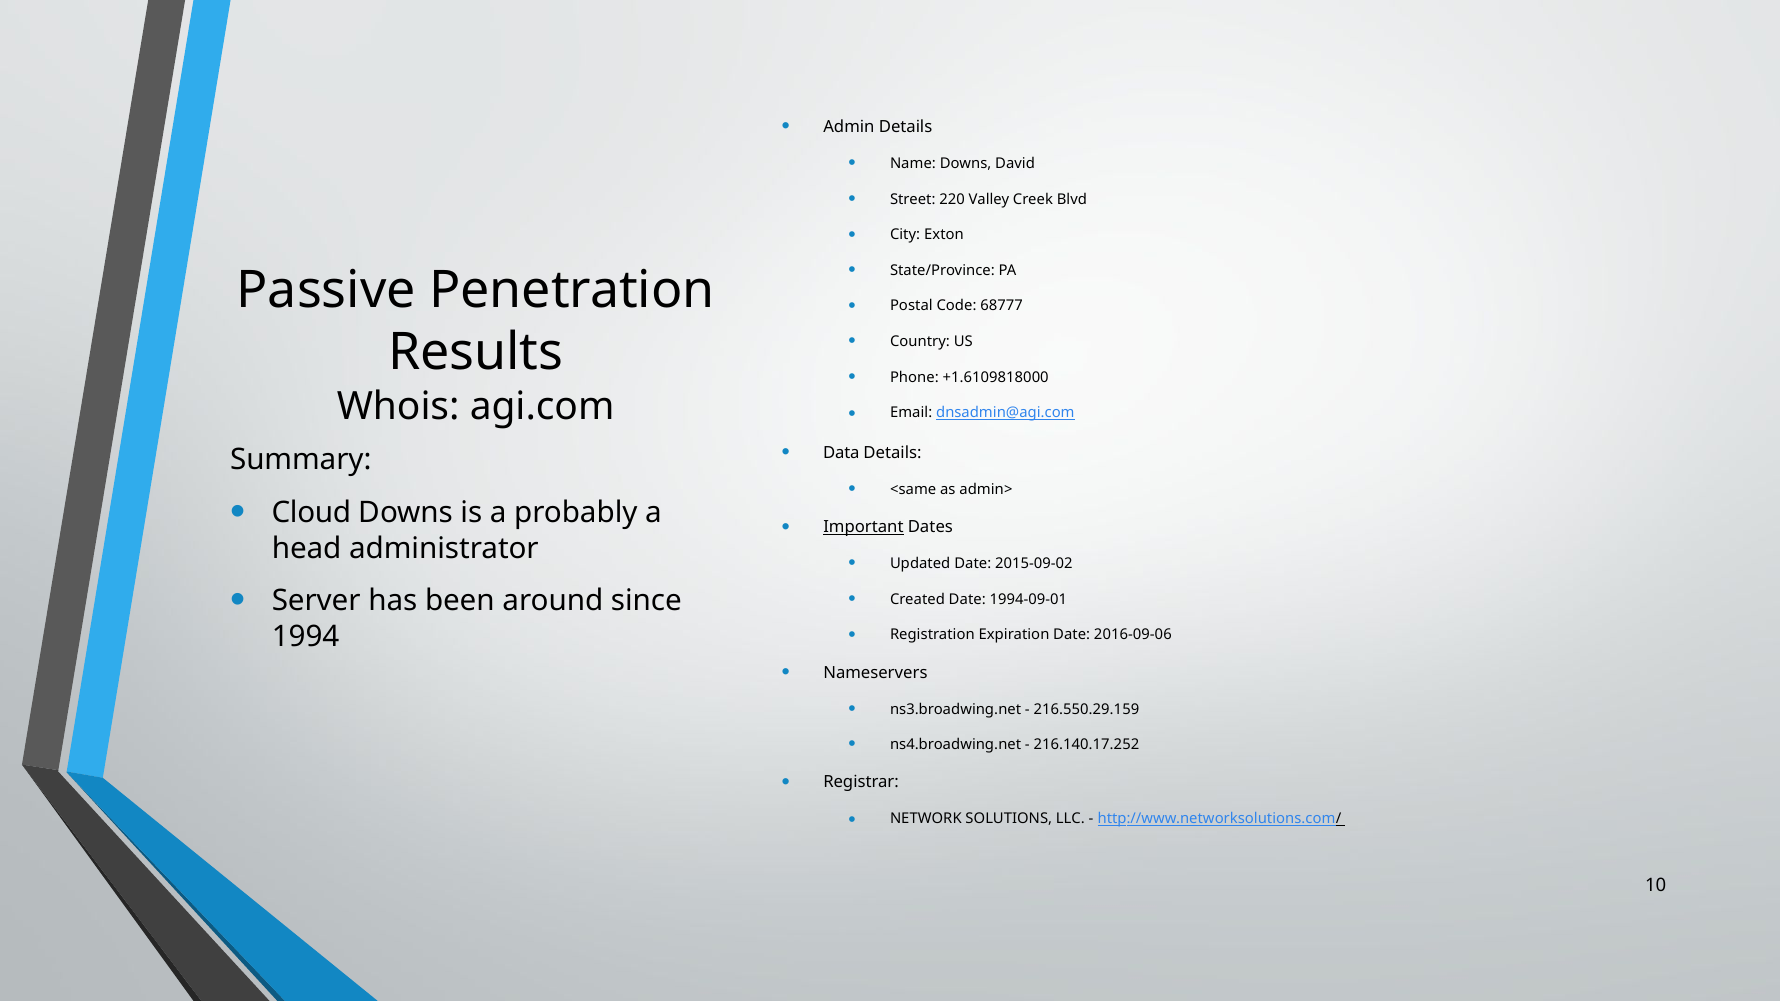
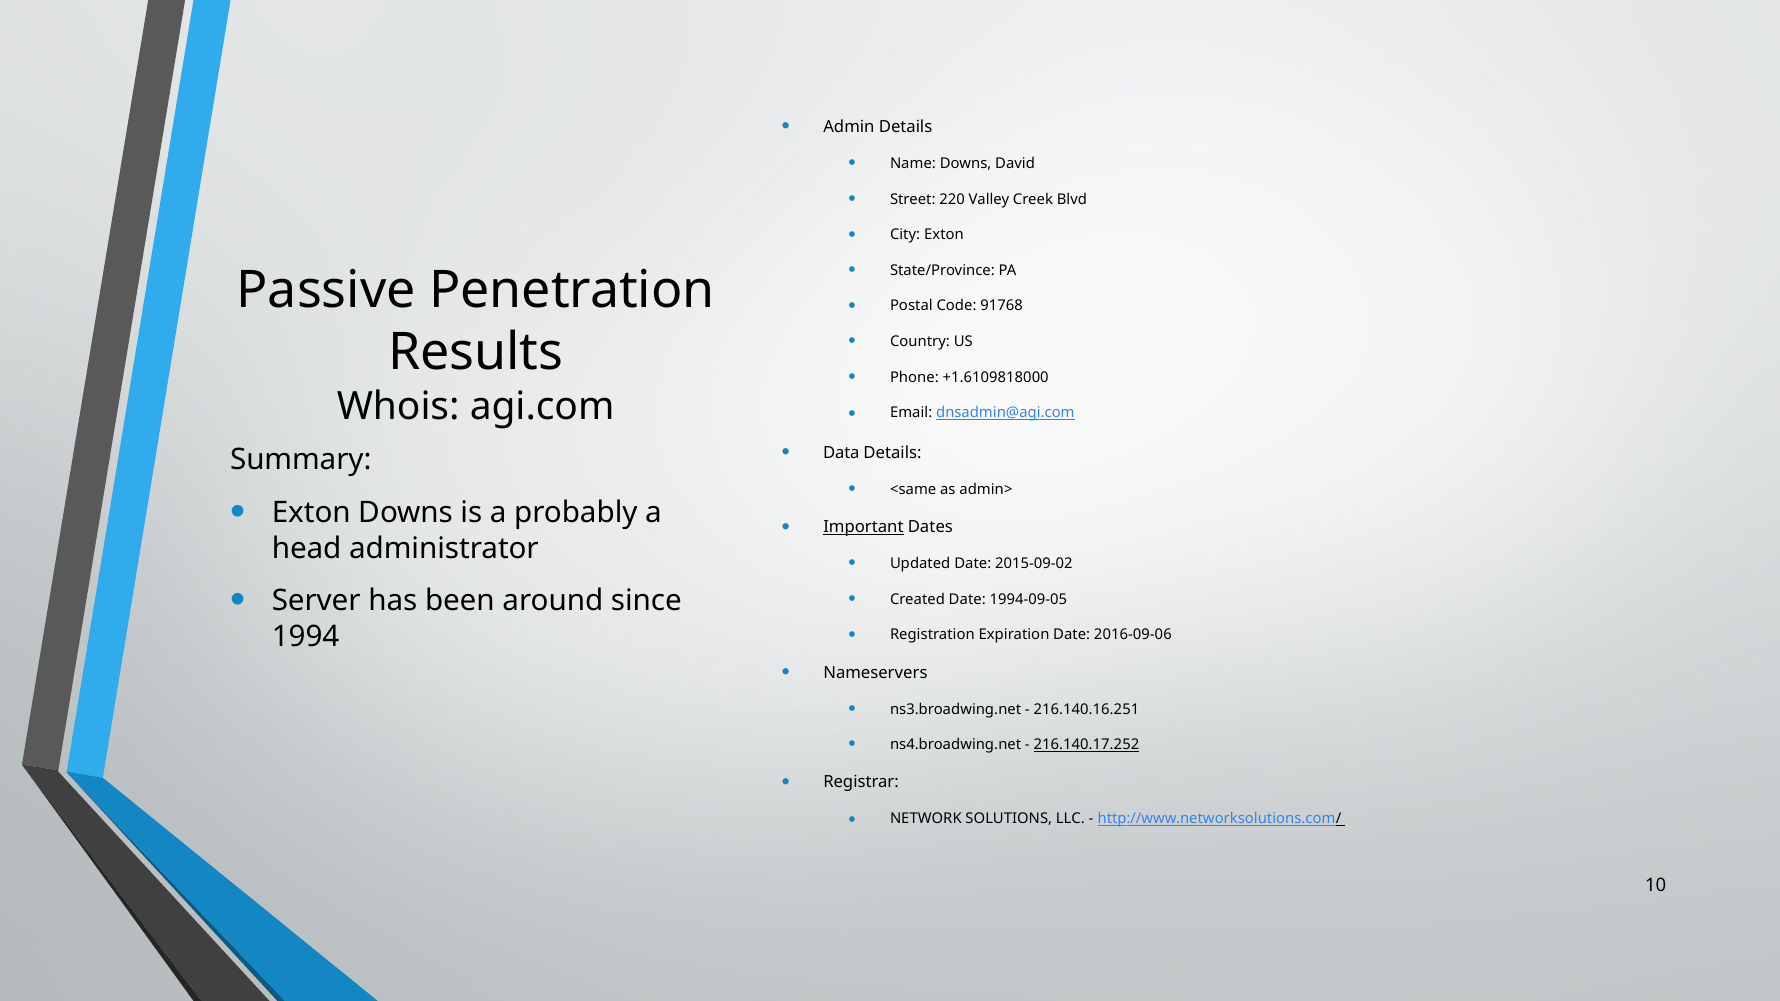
68777: 68777 -> 91768
Cloud at (311, 513): Cloud -> Exton
1994-09-01: 1994-09-01 -> 1994-09-05
216.550.29.159: 216.550.29.159 -> 216.140.16.251
216.140.17.252 underline: none -> present
